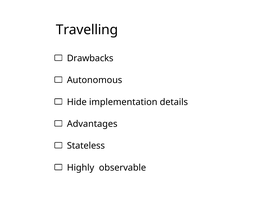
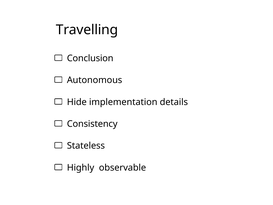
Drawbacks: Drawbacks -> Conclusion
Advantages: Advantages -> Consistency
